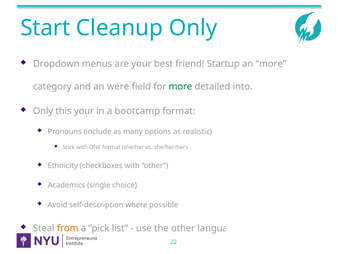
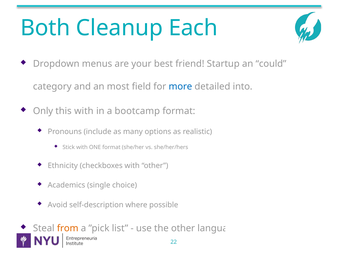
Start: Start -> Both
Cleanup Only: Only -> Each
an more: more -> could
were: were -> most
more at (180, 86) colour: green -> blue
this your: your -> with
